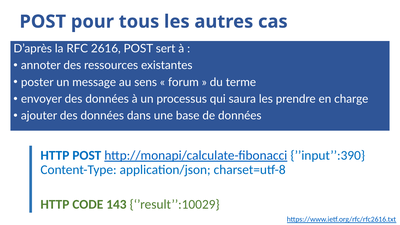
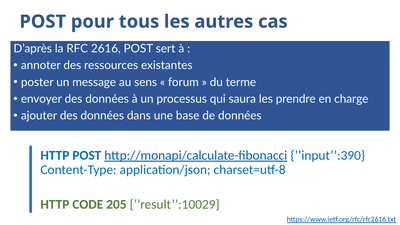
143: 143 -> 205
